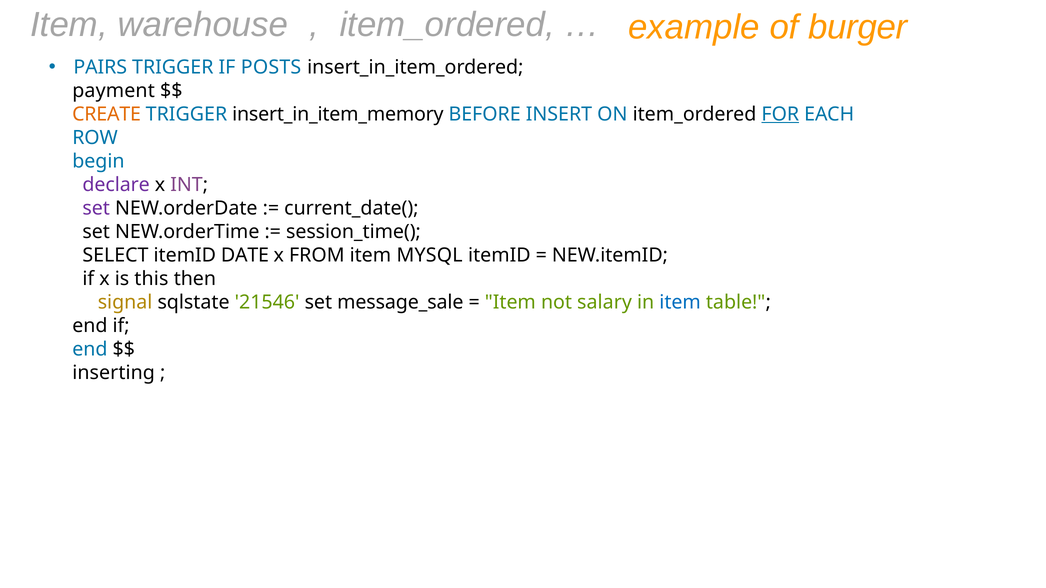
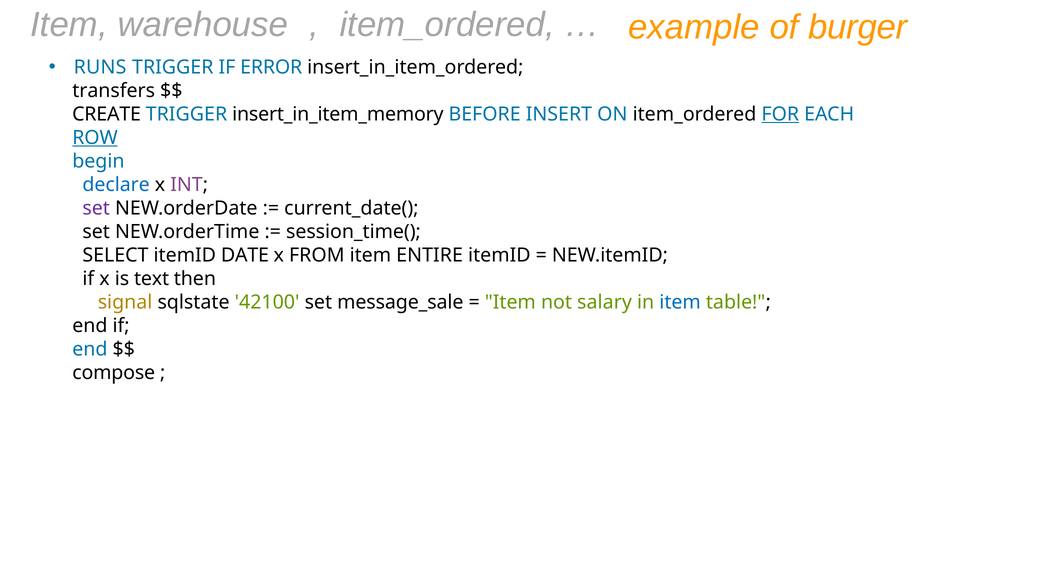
PAIRS: PAIRS -> RUNS
POSTS: POSTS -> ERROR
payment: payment -> transfers
CREATE colour: orange -> black
ROW underline: none -> present
declare colour: purple -> blue
MYSQL: MYSQL -> ENTIRE
this: this -> text
21546: 21546 -> 42100
inserting: inserting -> compose
